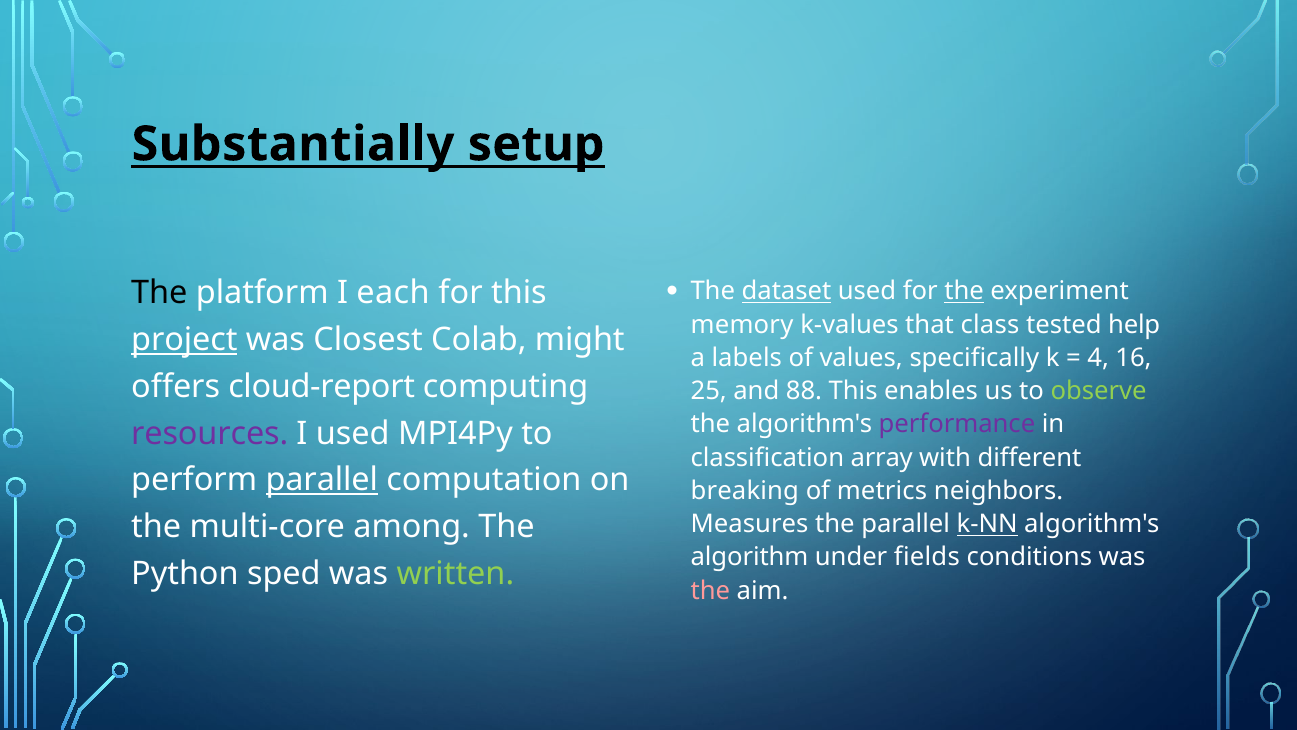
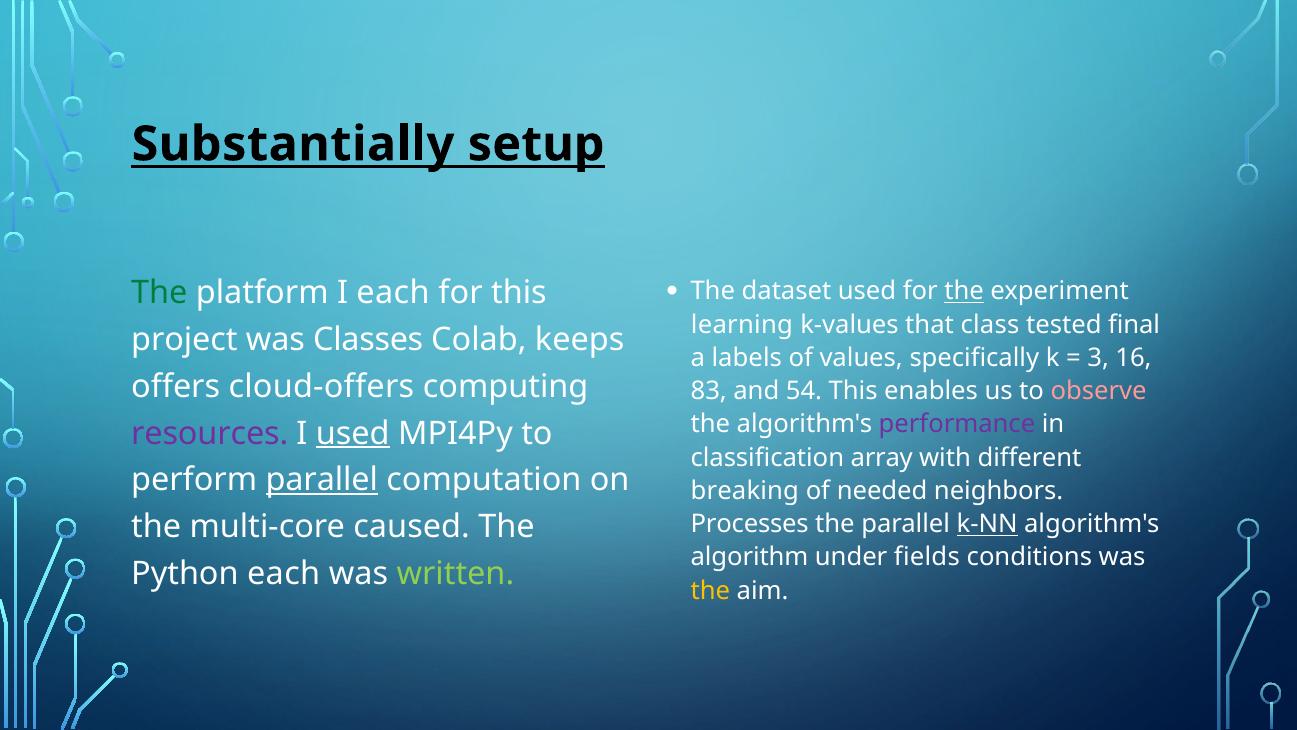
dataset underline: present -> none
The at (159, 293) colour: black -> green
memory: memory -> learning
help: help -> final
project underline: present -> none
Closest: Closest -> Classes
might: might -> keeps
4: 4 -> 3
cloud-report: cloud-report -> cloud-offers
25: 25 -> 83
88: 88 -> 54
observe colour: light green -> pink
used at (353, 433) underline: none -> present
metrics: metrics -> needed
Measures: Measures -> Processes
among: among -> caused
Python sped: sped -> each
the at (710, 590) colour: pink -> yellow
